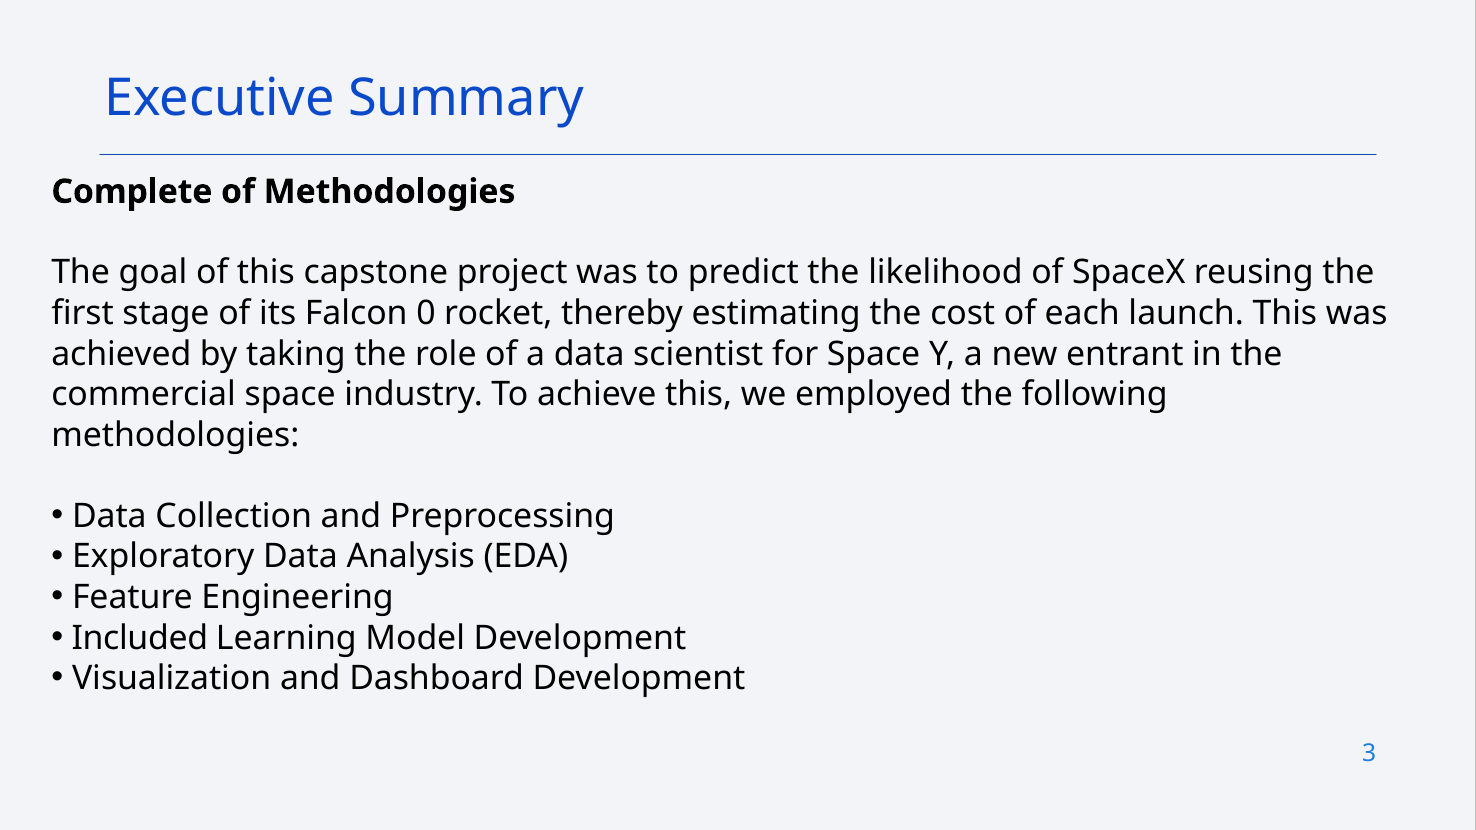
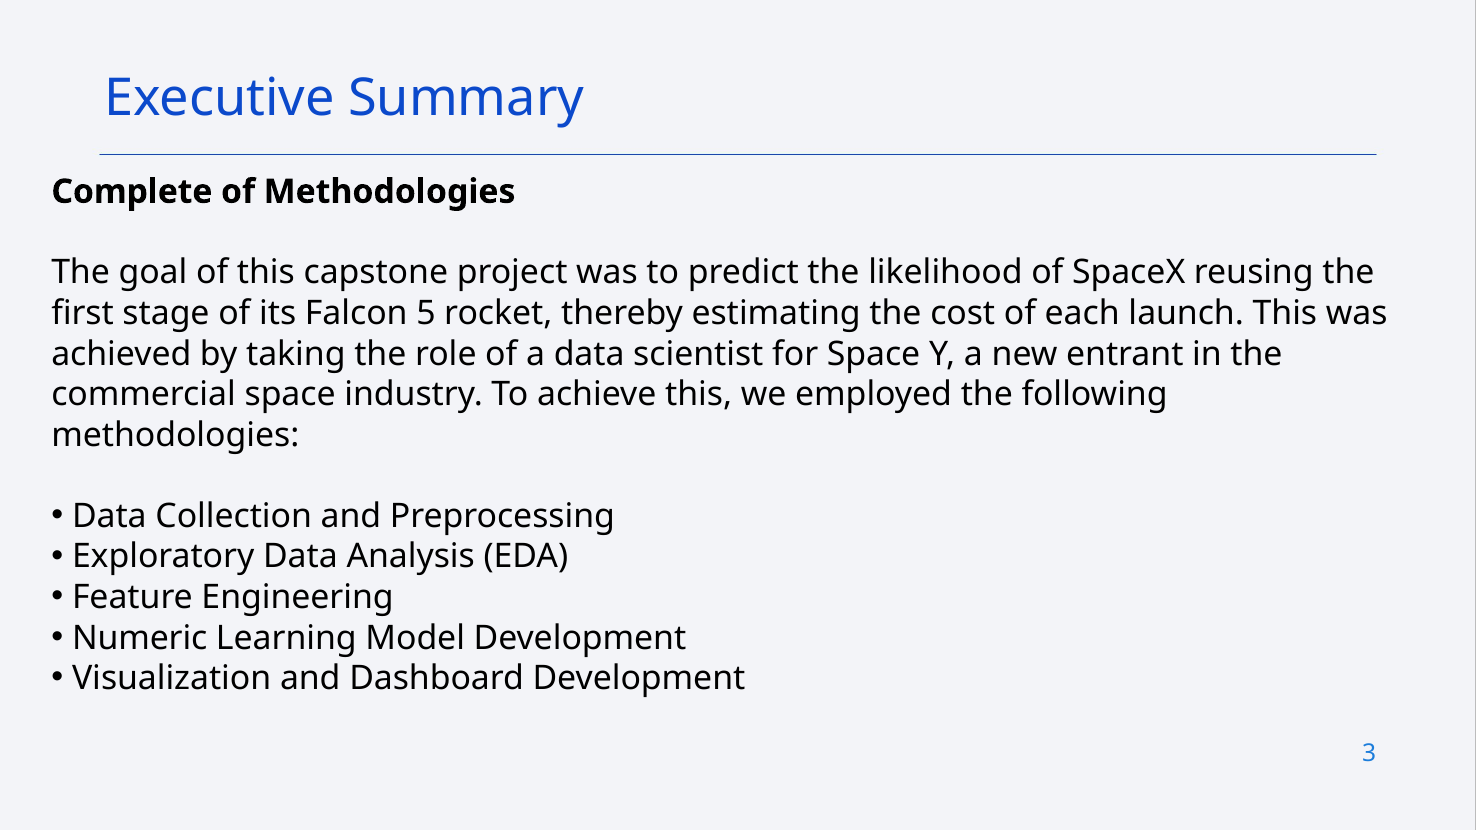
0: 0 -> 5
Included: Included -> Numeric
